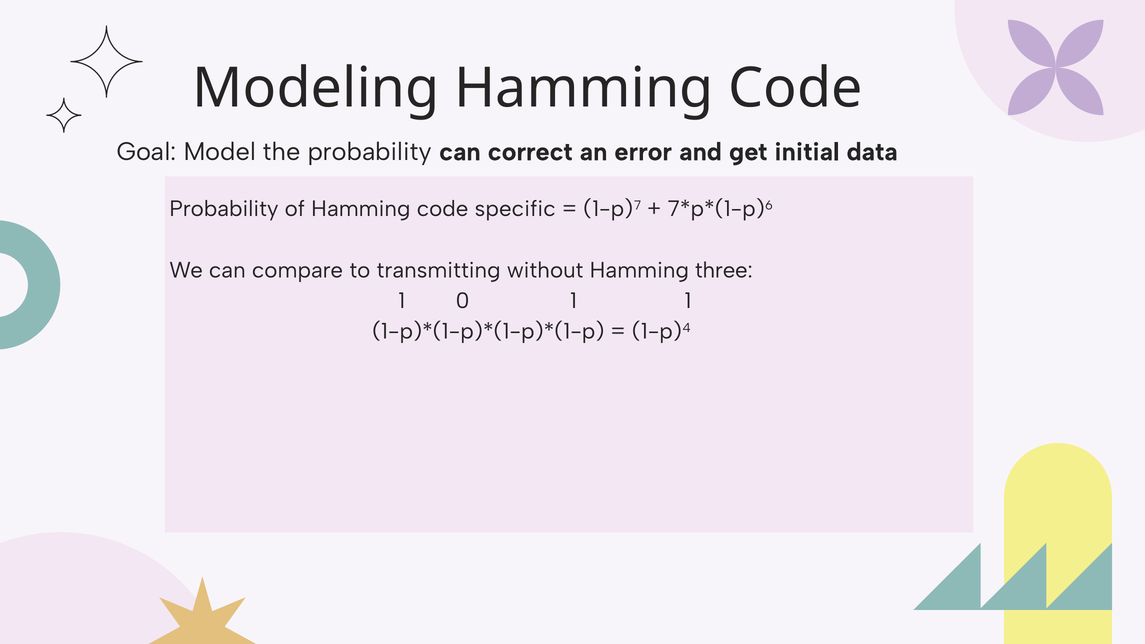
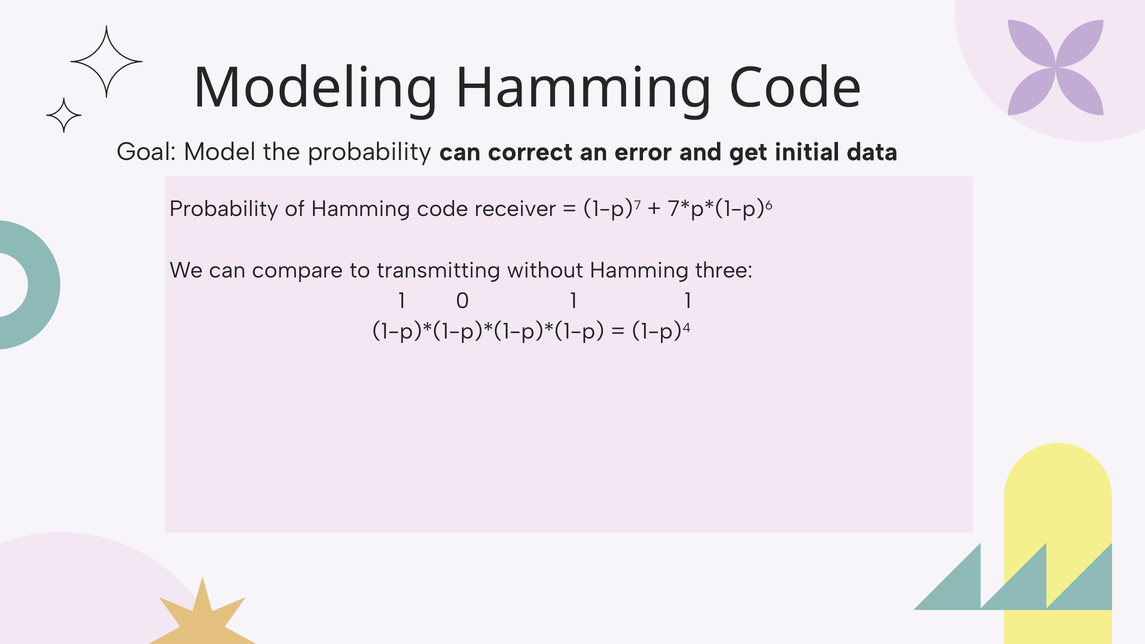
specific: specific -> receiver
